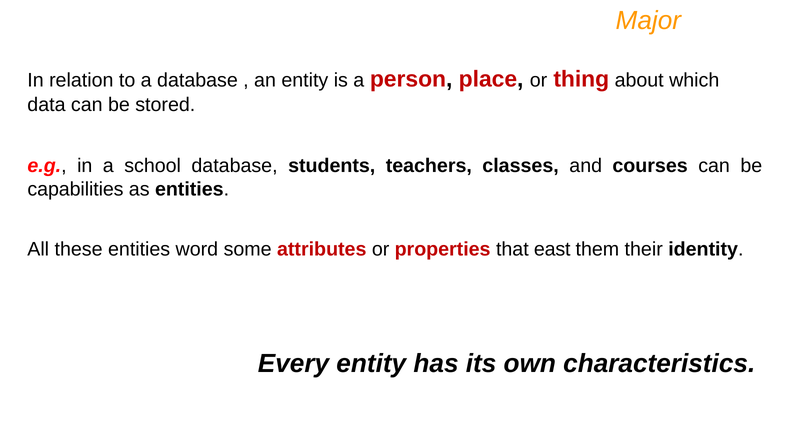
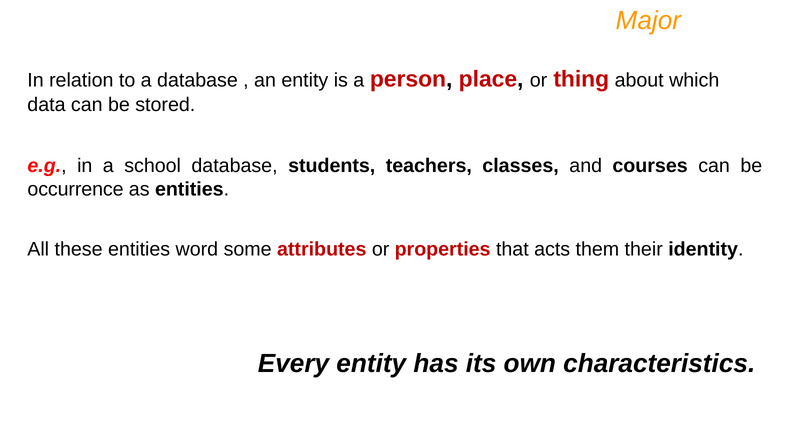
capabilities: capabilities -> occurrence
east: east -> acts
